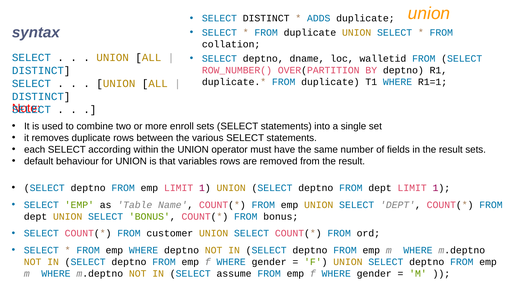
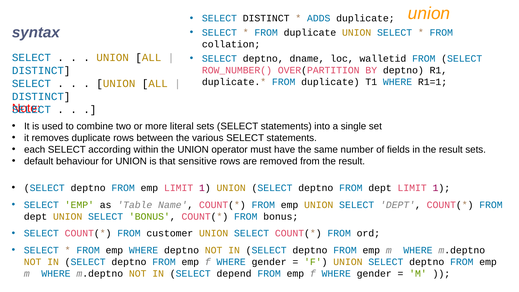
enroll: enroll -> literal
variables: variables -> sensitive
assume: assume -> depend
